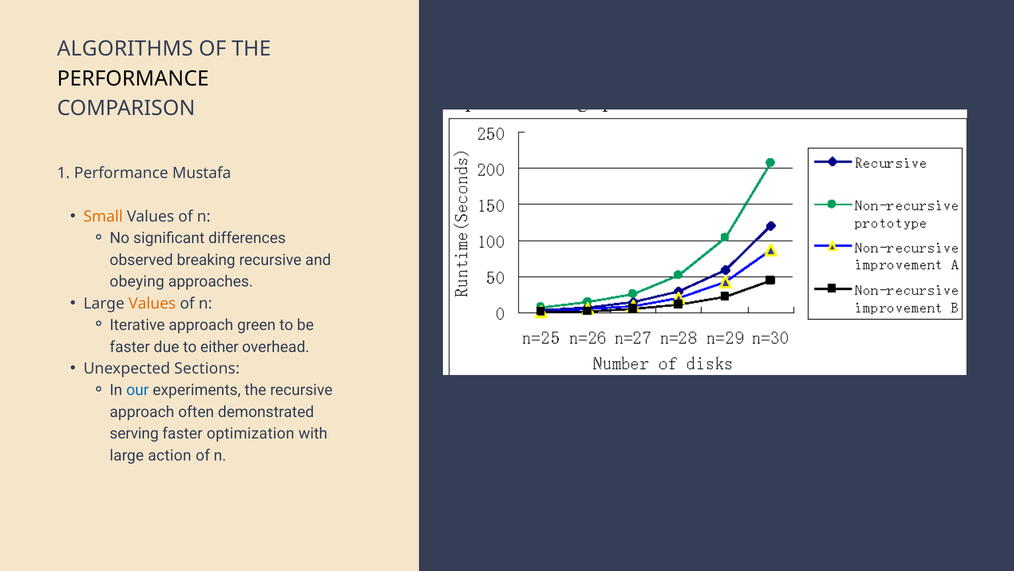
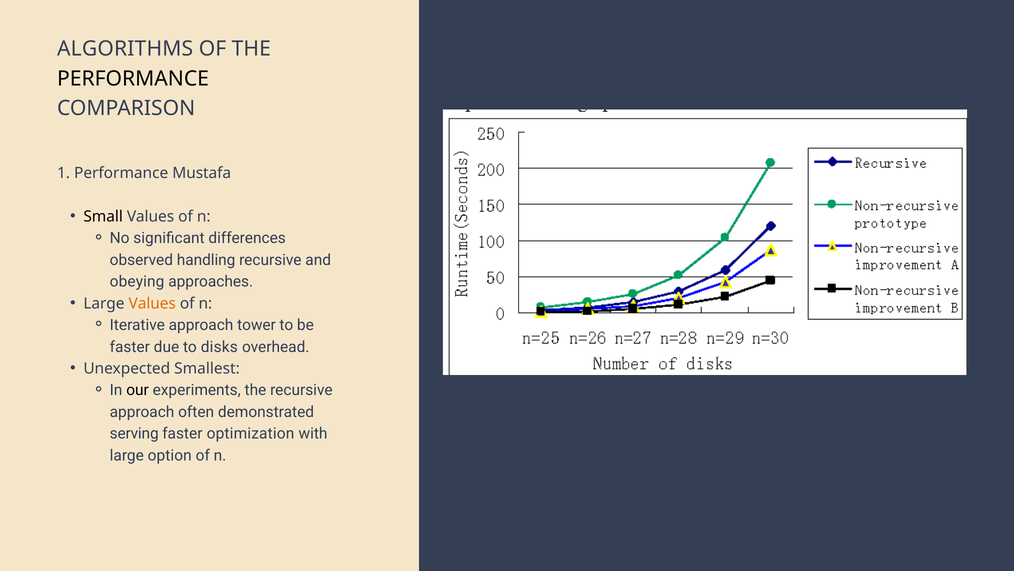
Small colour: orange -> black
breaking: breaking -> handling
green: green -> tower
either: either -> disks
Sections: Sections -> Smallest
our colour: blue -> black
action: action -> option
